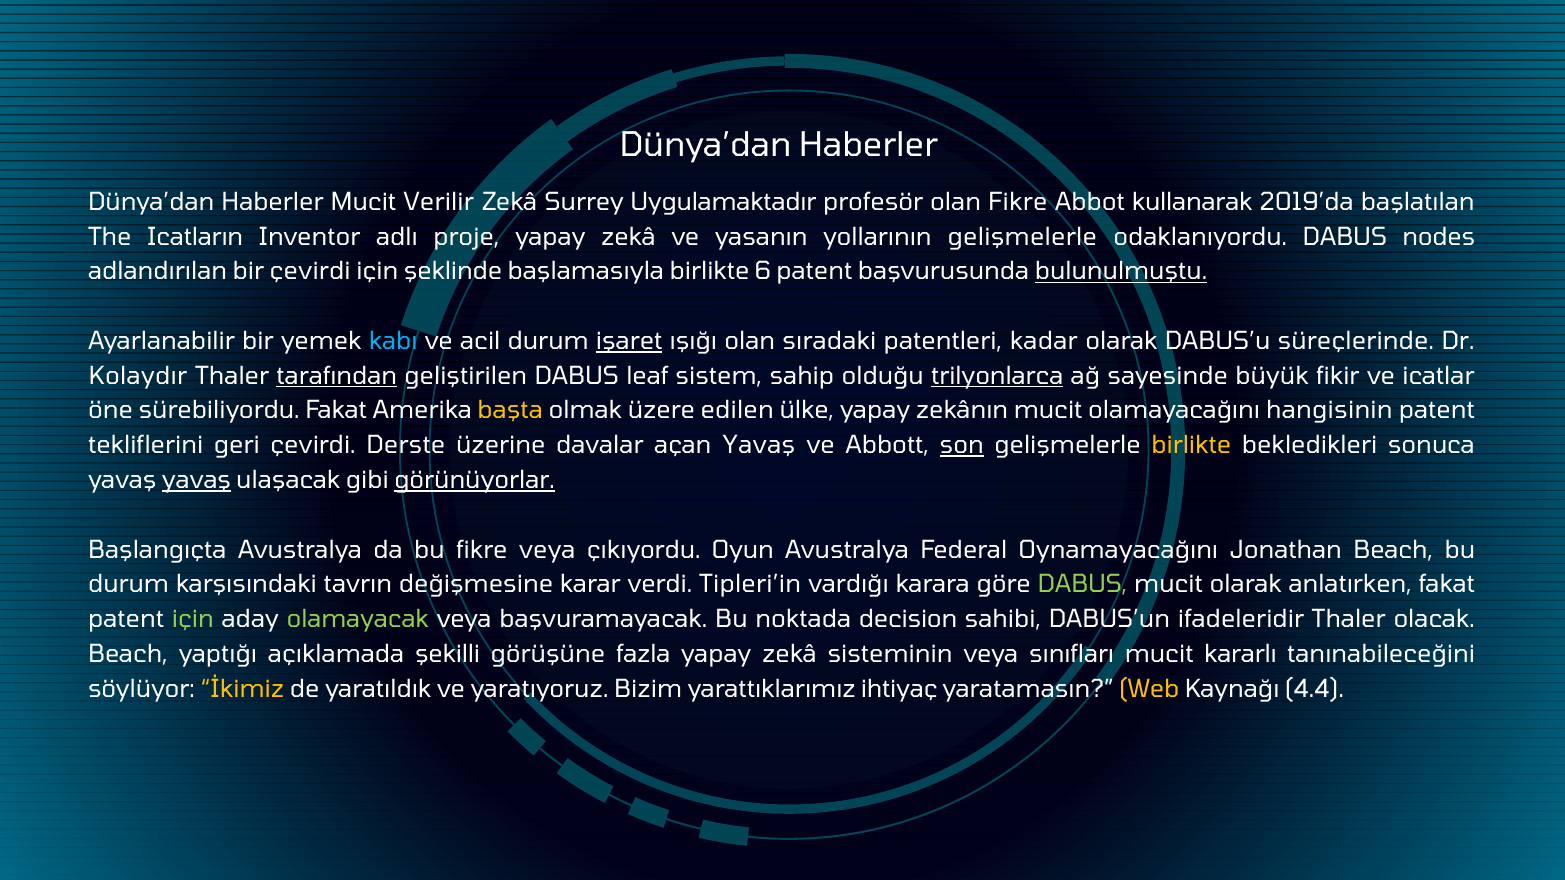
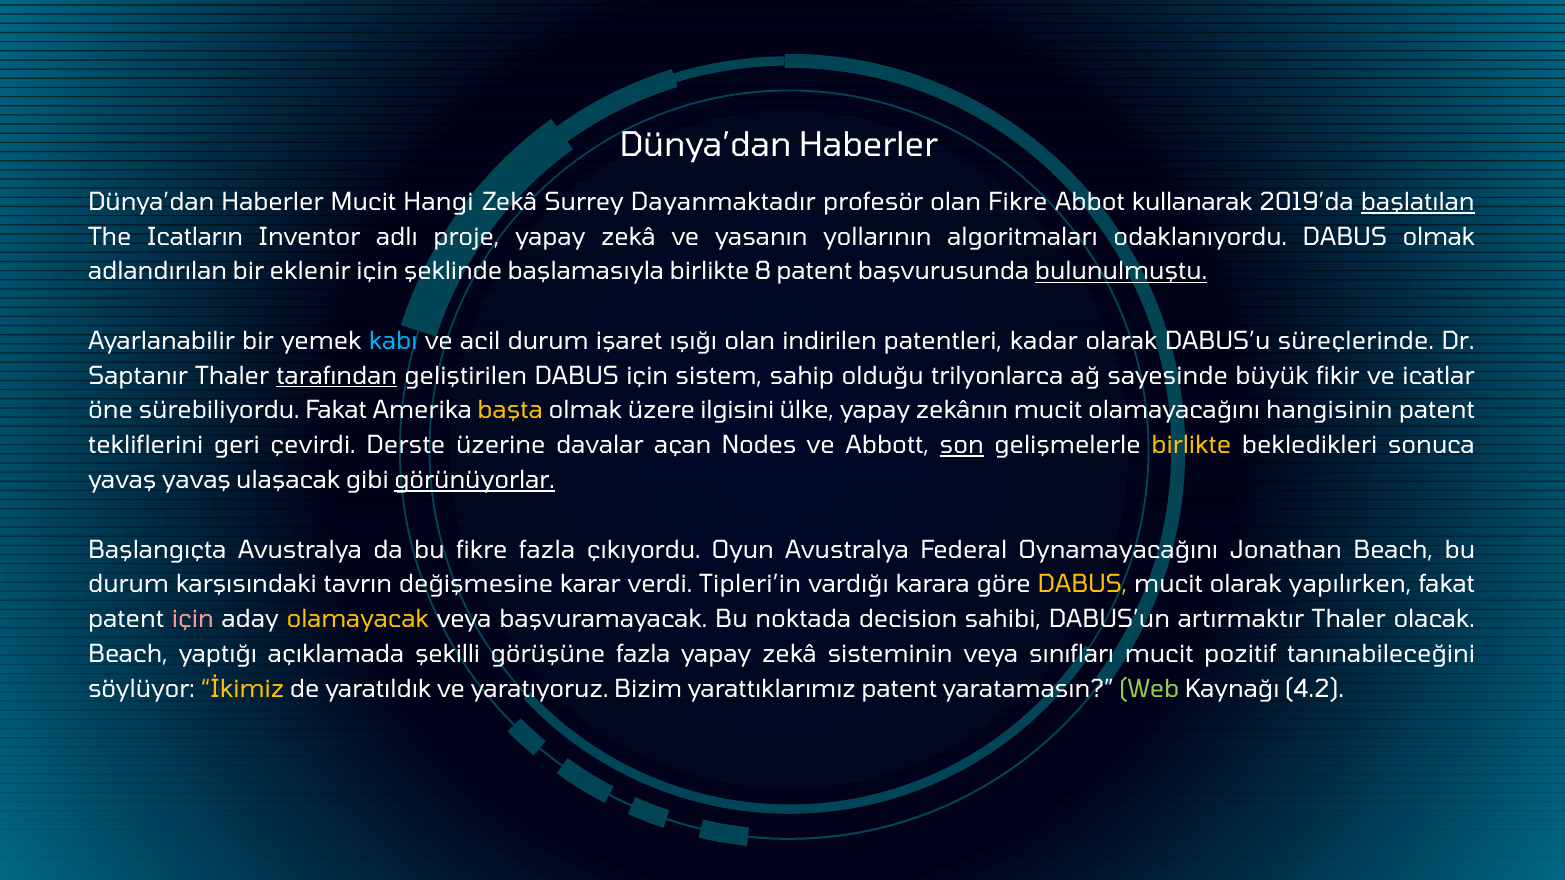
Verilir: Verilir -> Hangi
Uygulamaktadır: Uygulamaktadır -> Dayanmaktadır
başlatılan underline: none -> present
yollarının gelişmelerle: gelişmelerle -> algoritmaları
DABUS nodes: nodes -> olmak
bir çevirdi: çevirdi -> eklenir
6: 6 -> 8
işaret underline: present -> none
sıradaki: sıradaki -> indirilen
Kolaydır: Kolaydır -> Saptanır
DABUS leaf: leaf -> için
trilyonlarca underline: present -> none
edilen: edilen -> ilgisini
açan Yavaş: Yavaş -> Nodes
yavaş at (196, 480) underline: present -> none
fikre veya: veya -> fazla
DABUS at (1083, 585) colour: light green -> yellow
anlatırken: anlatırken -> yapılırken
için at (193, 620) colour: light green -> pink
olamayacak colour: light green -> yellow
ifadeleridir: ifadeleridir -> artırmaktır
kararlı: kararlı -> pozitif
yarattıklarımız ihtiyaç: ihtiyaç -> patent
Web colour: yellow -> light green
4.4: 4.4 -> 4.2
